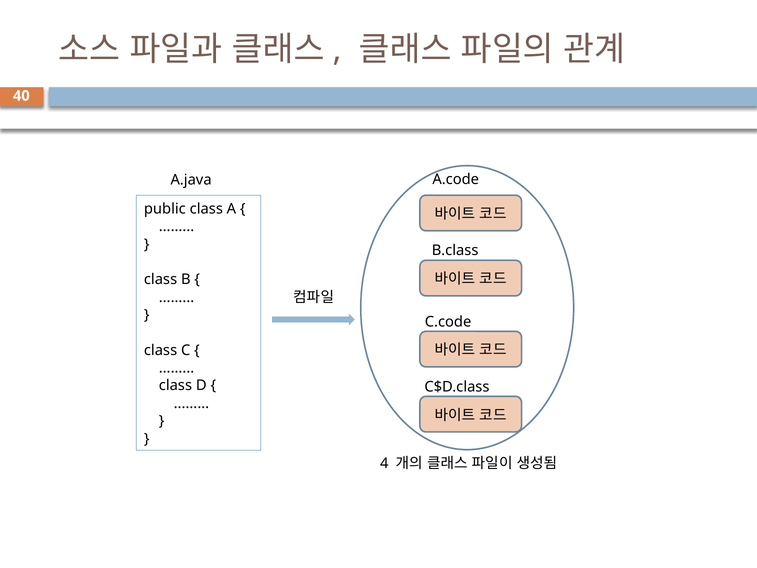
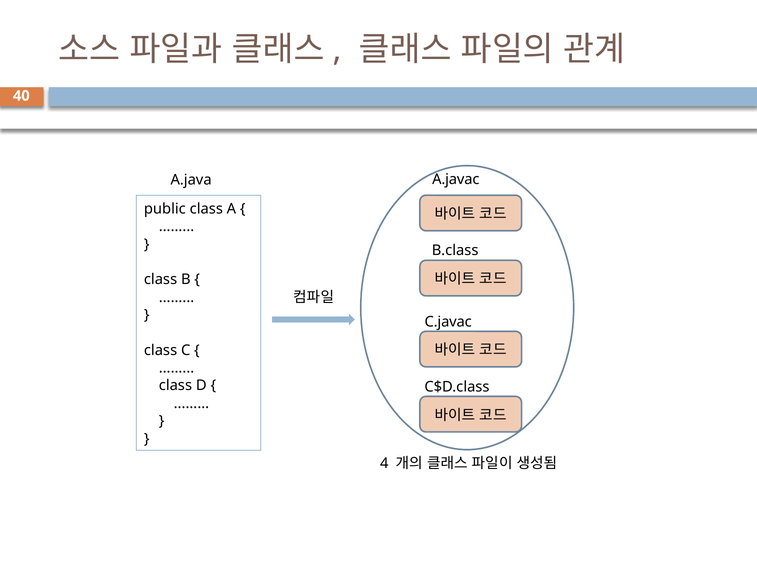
A.code: A.code -> A.javac
C.code: C.code -> C.javac
